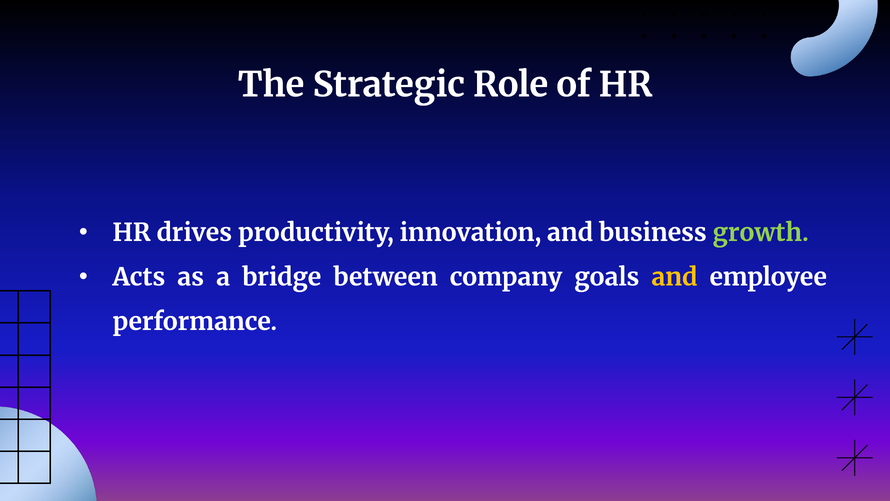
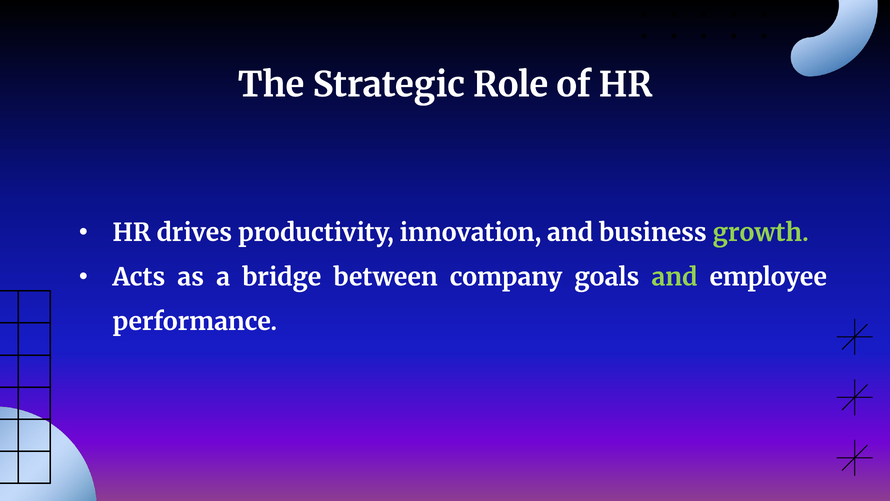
and at (674, 277) colour: yellow -> light green
